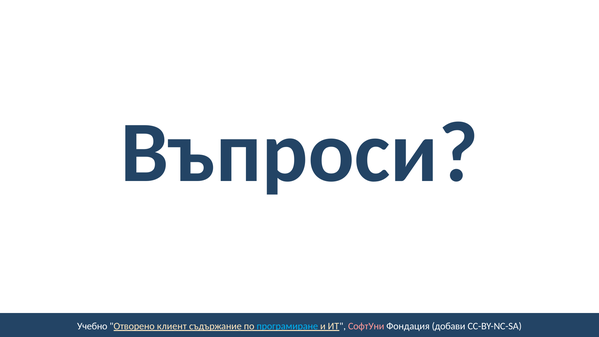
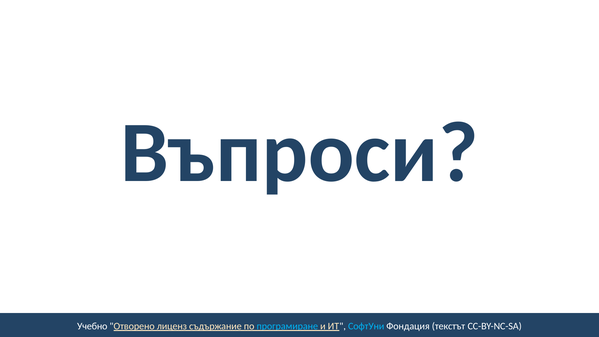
клиент: клиент -> лиценз
СофтУни colour: pink -> light blue
добави: добави -> текстът
